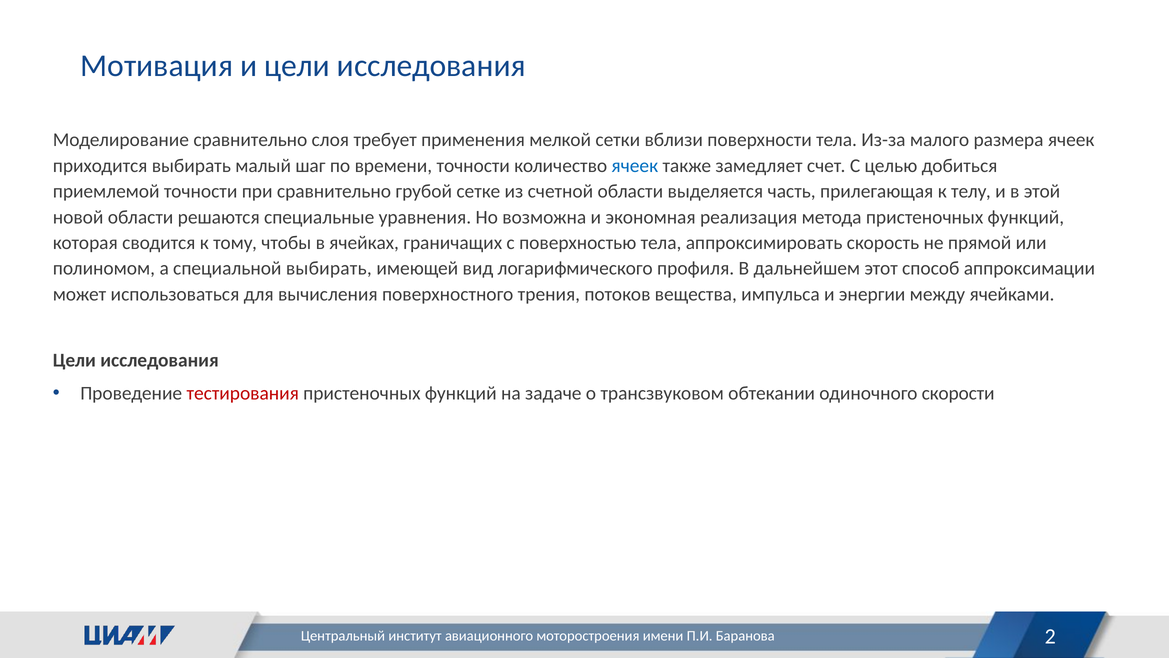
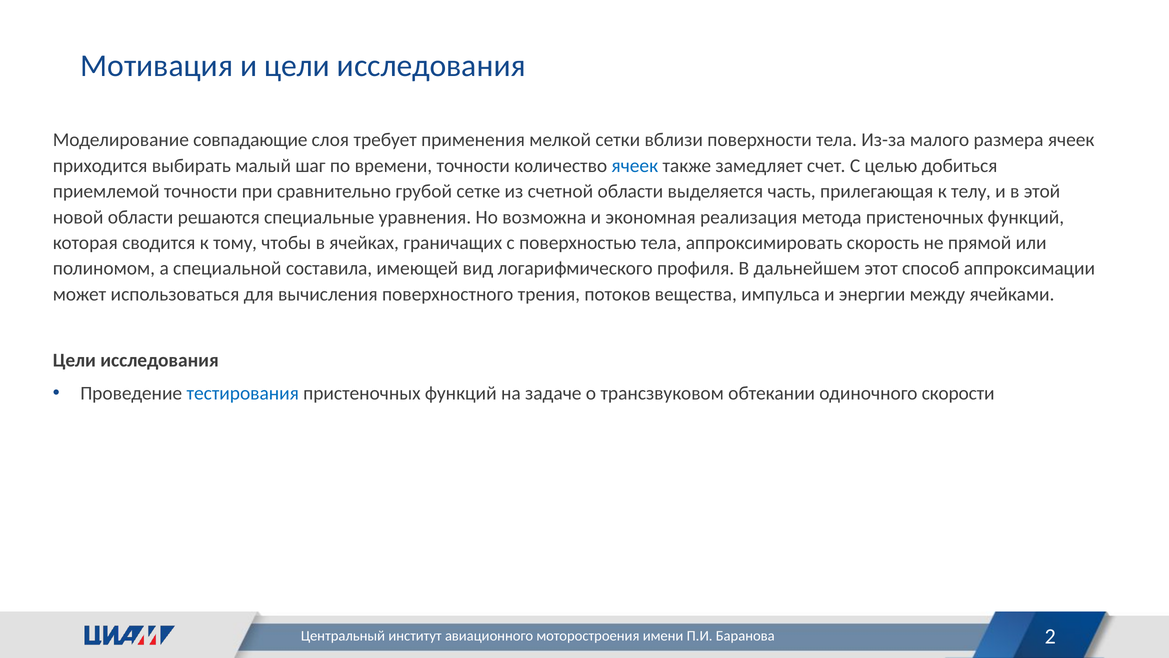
Моделирование сравнительно: сравнительно -> совпадающие
специальной выбирать: выбирать -> составила
тестирования colour: red -> blue
